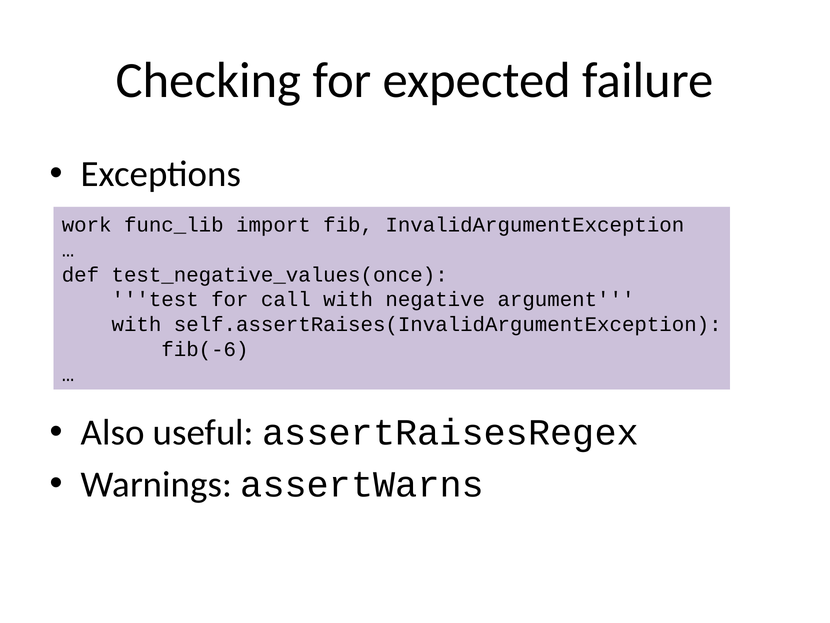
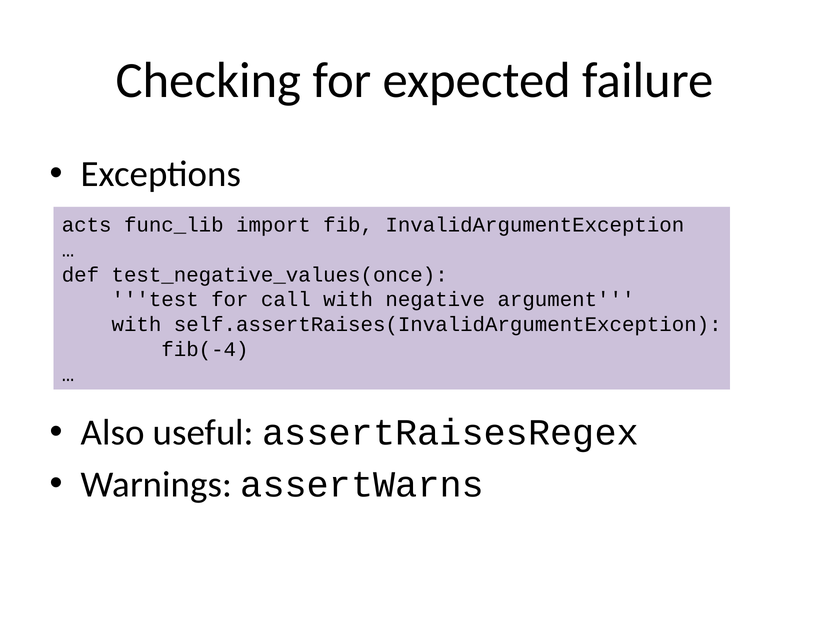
work: work -> acts
fib(-6: fib(-6 -> fib(-4
